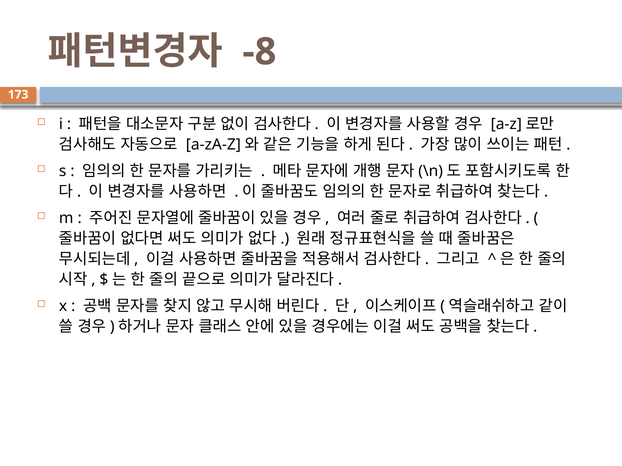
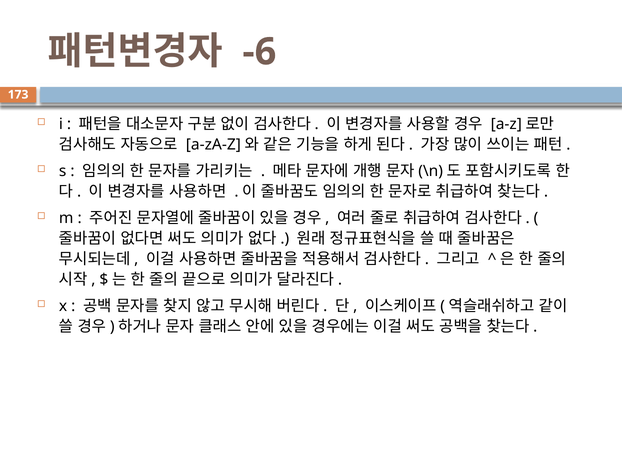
-8: -8 -> -6
